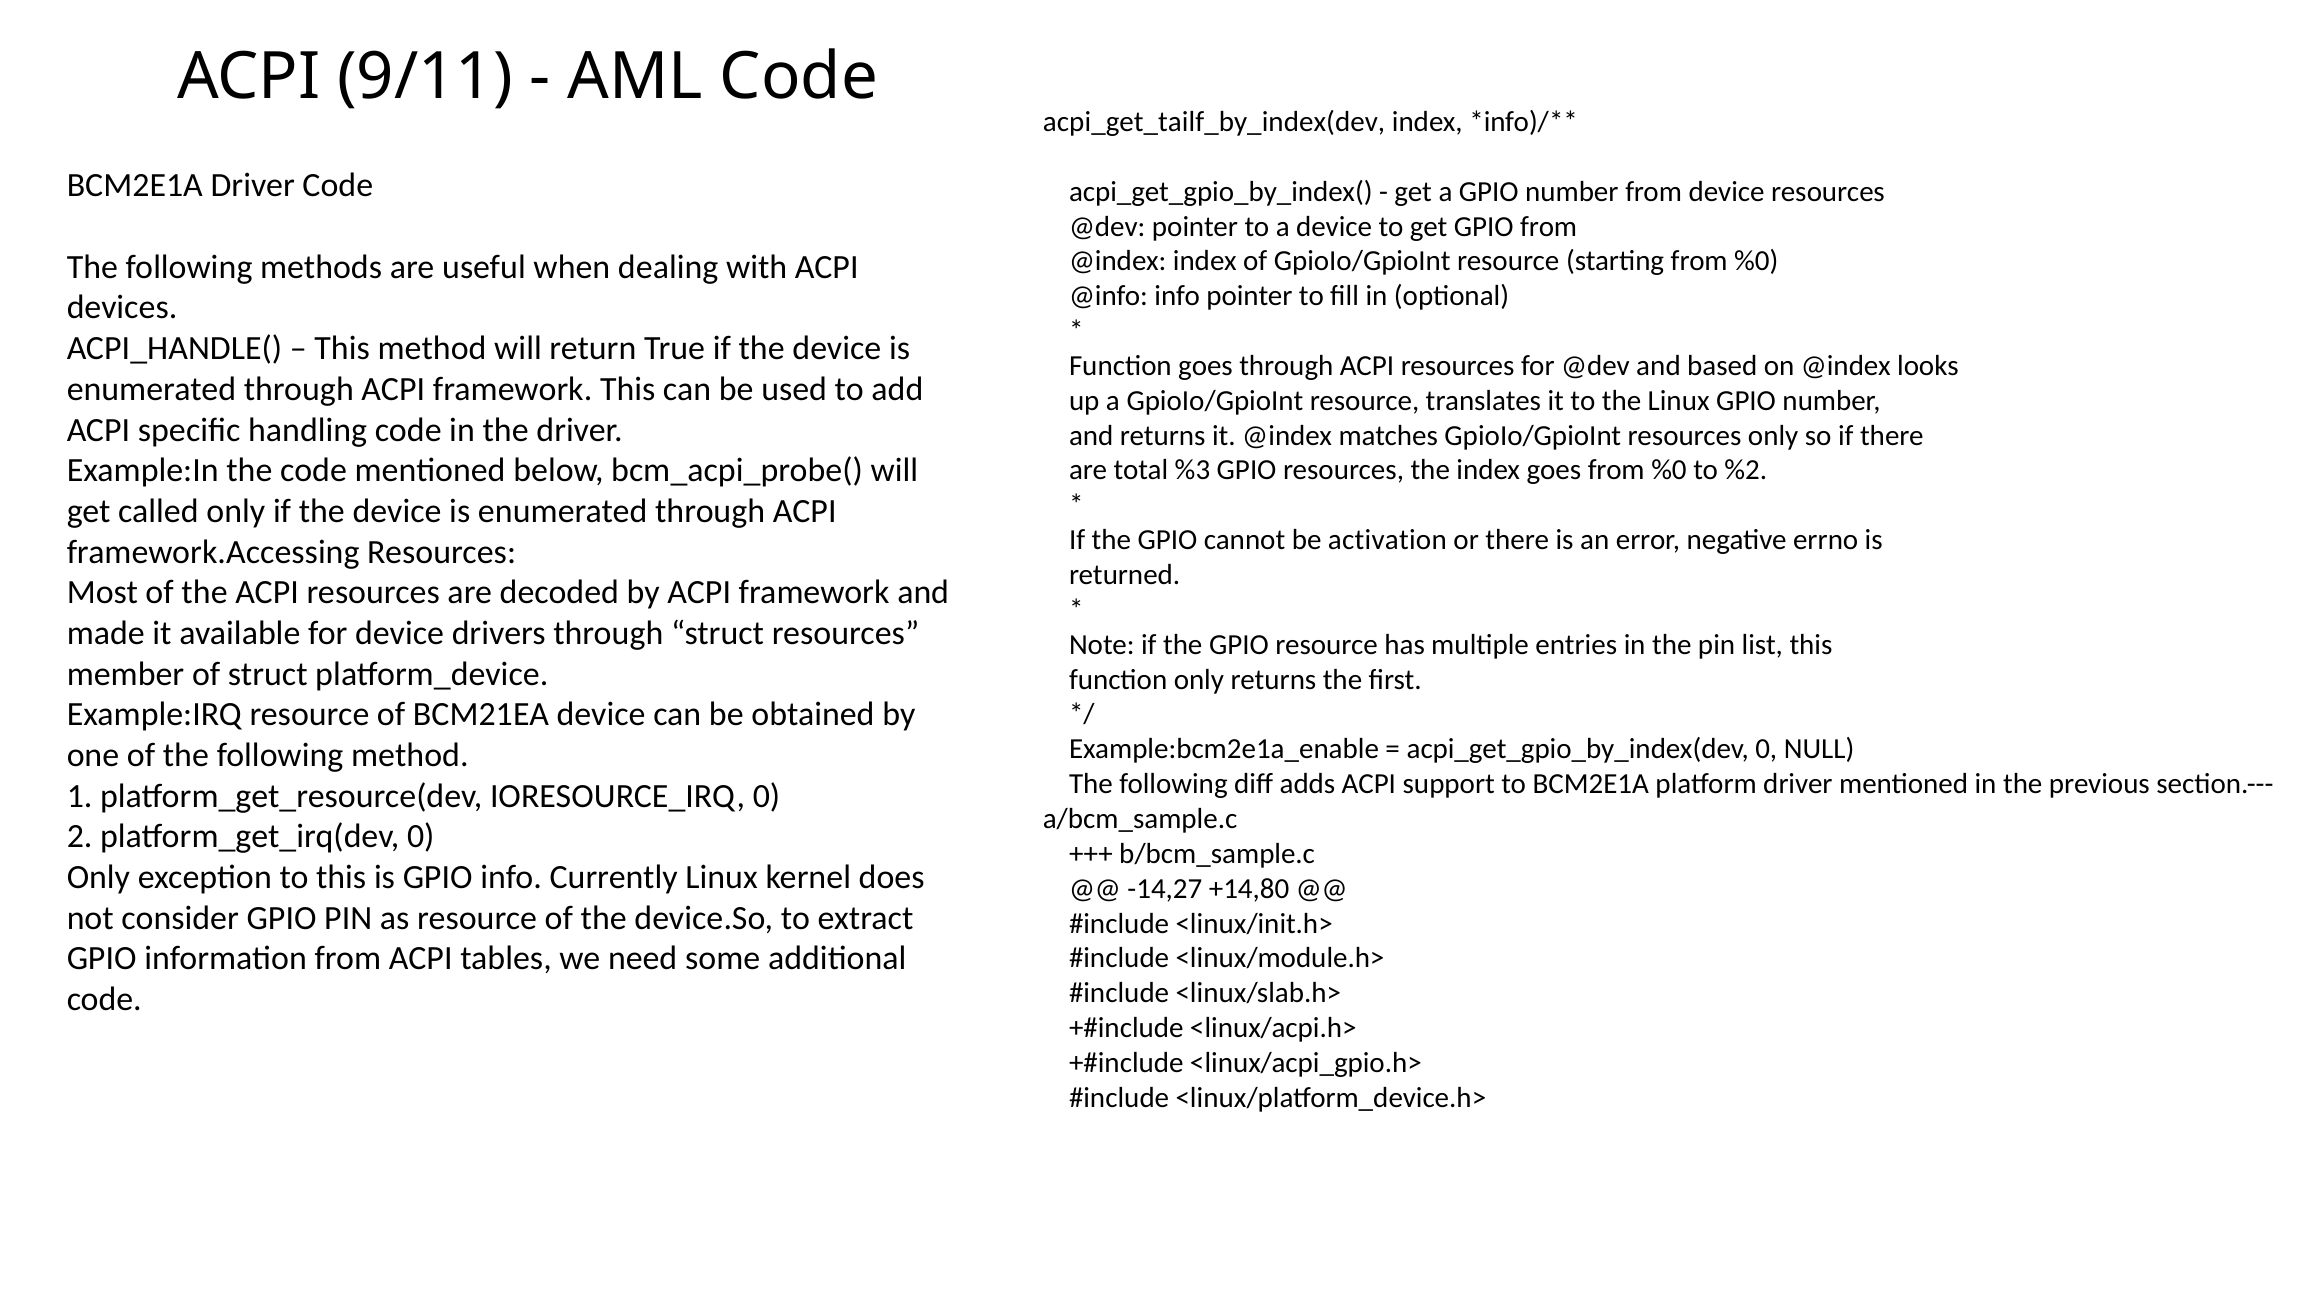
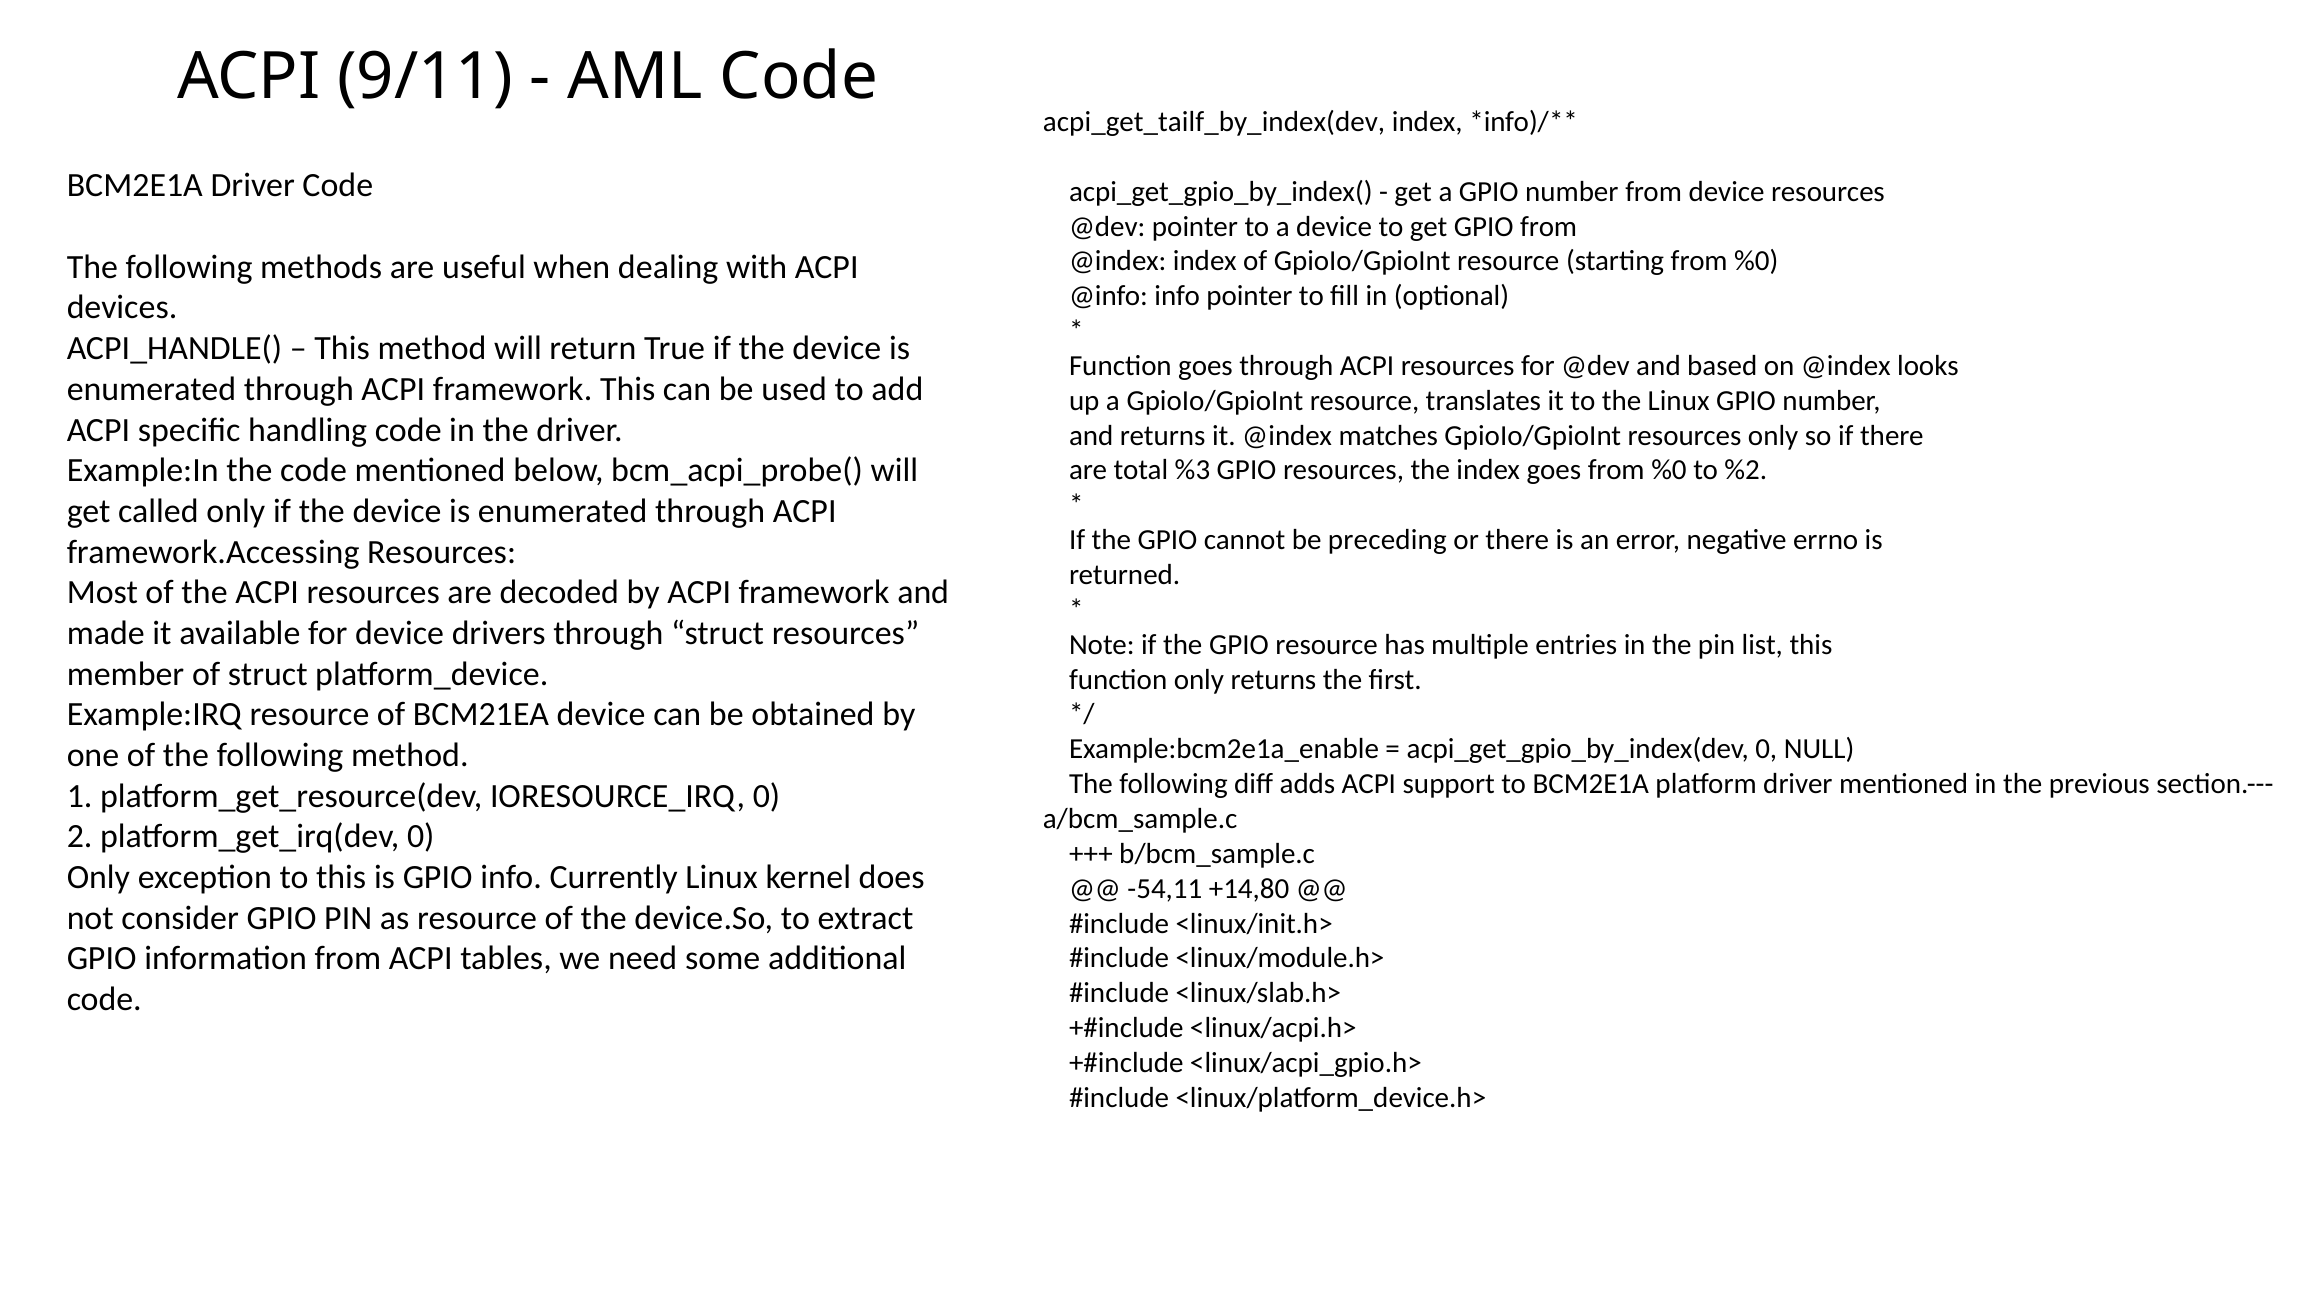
activation: activation -> preceding
-14,27: -14,27 -> -54,11
